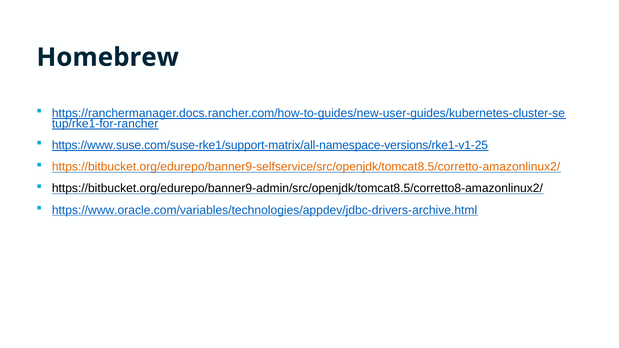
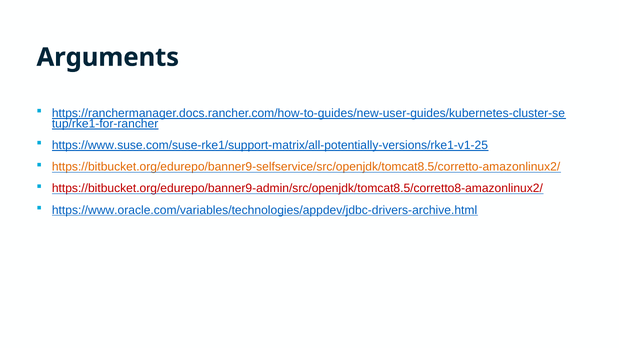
Homebrew: Homebrew -> Arguments
https://www.suse.com/suse-rke1/support-matrix/all-namespace-versions/rke1-v1-25: https://www.suse.com/suse-rke1/support-matrix/all-namespace-versions/rke1-v1-25 -> https://www.suse.com/suse-rke1/support-matrix/all-potentially-versions/rke1-v1-25
https://bitbucket.org/edurepo/banner9-admin/src/openjdk/tomcat8.5/corretto8-amazonlinux2/ colour: black -> red
